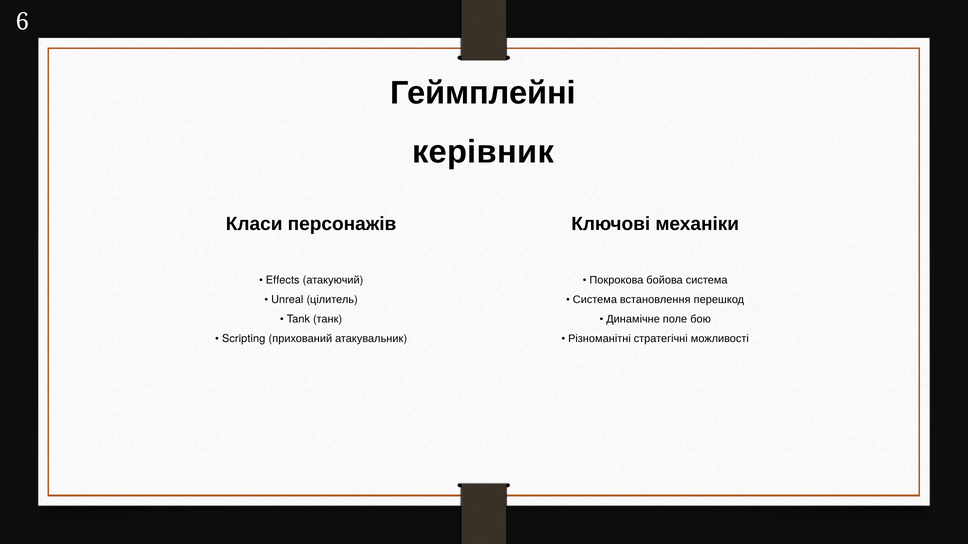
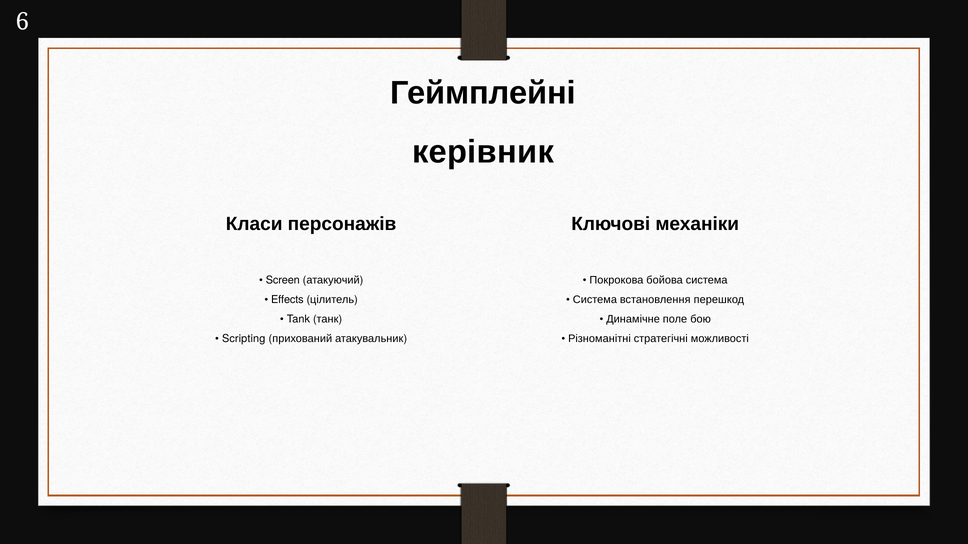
Effects: Effects -> Screen
Unreal: Unreal -> Effects
